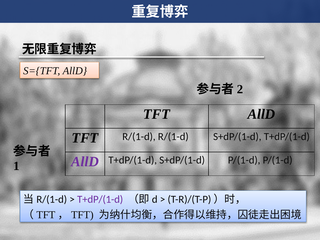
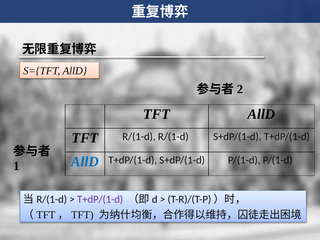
AllD at (85, 162) colour: purple -> blue
